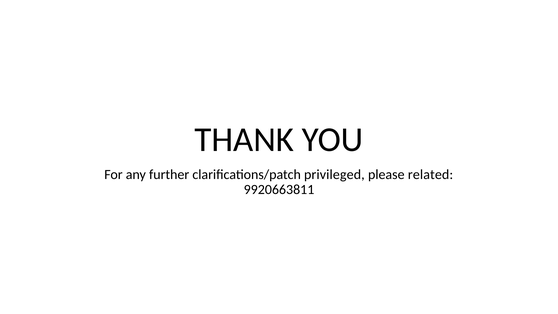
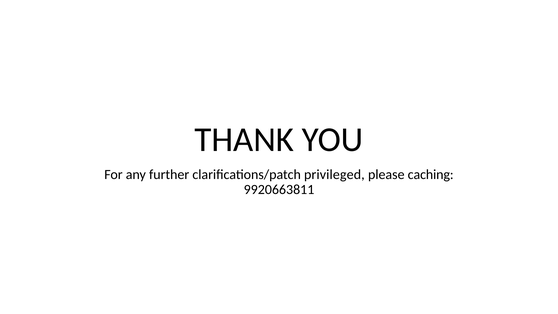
related: related -> caching
